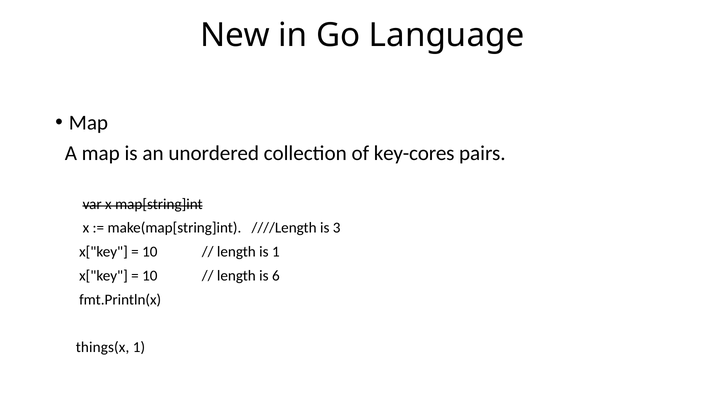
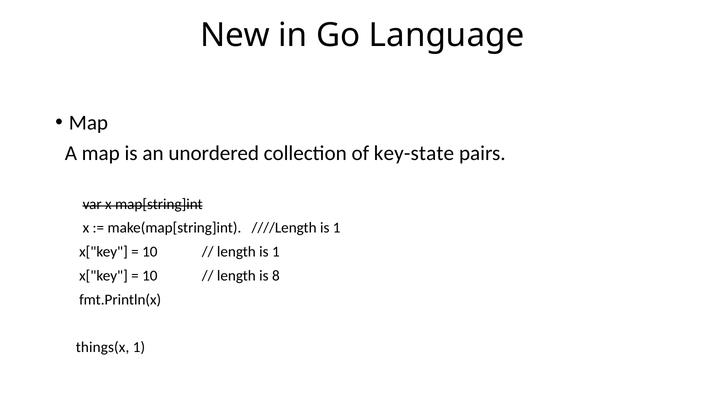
key-cores: key-cores -> key-state
////Length is 3: 3 -> 1
6: 6 -> 8
